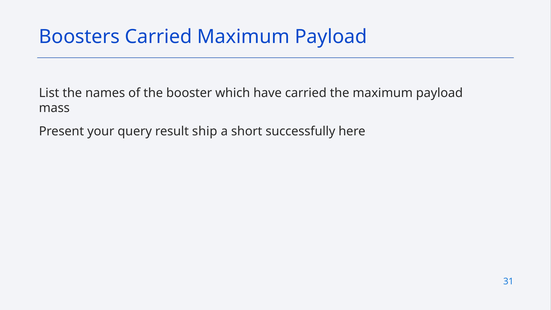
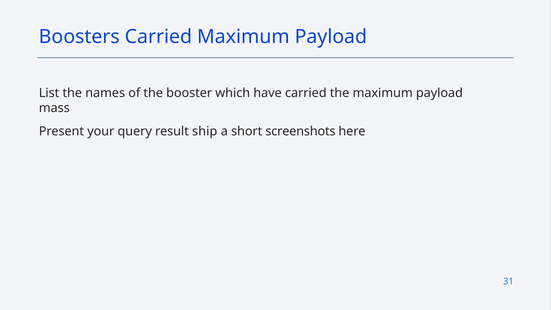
successfully: successfully -> screenshots
